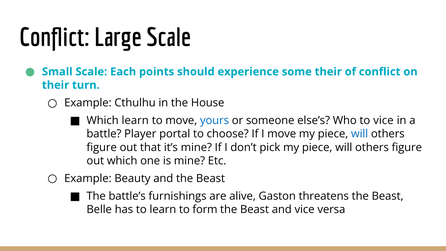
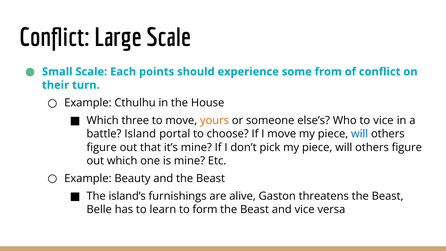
some their: their -> from
Which learn: learn -> three
yours colour: blue -> orange
Player: Player -> Island
battle’s: battle’s -> island’s
